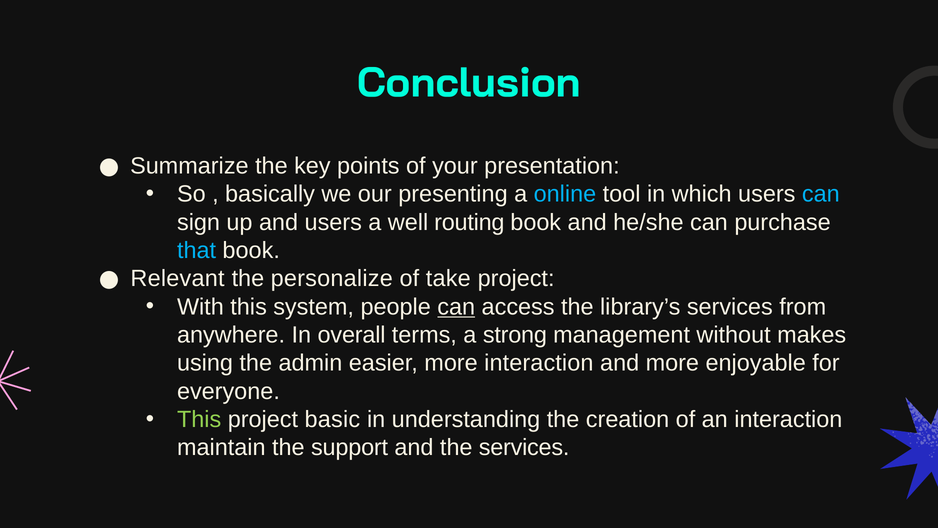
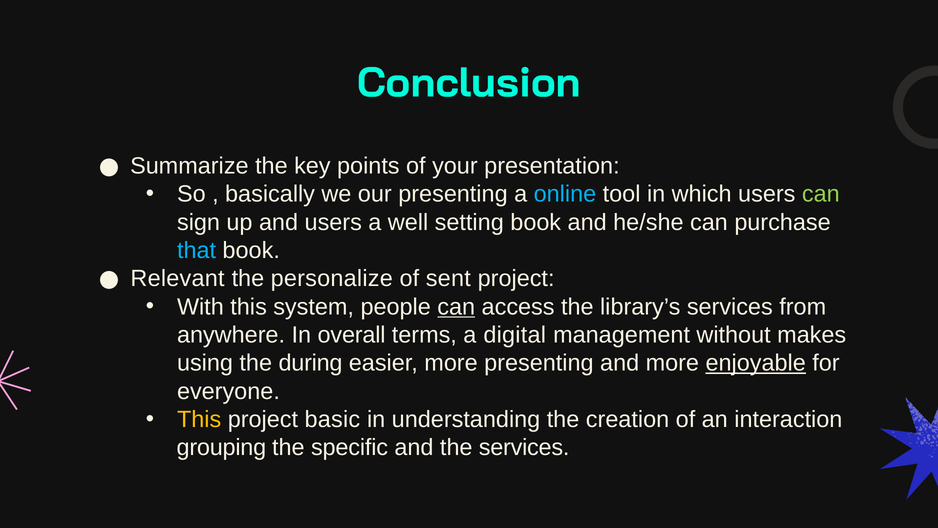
can at (821, 194) colour: light blue -> light green
routing: routing -> setting
take: take -> sent
strong: strong -> digital
admin: admin -> during
more interaction: interaction -> presenting
enjoyable underline: none -> present
This at (199, 419) colour: light green -> yellow
maintain: maintain -> grouping
support: support -> specific
